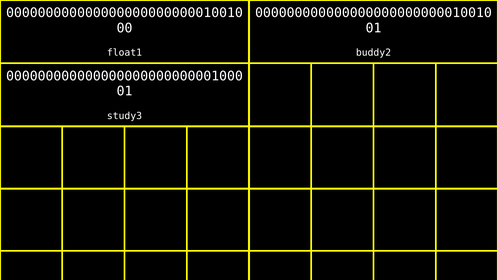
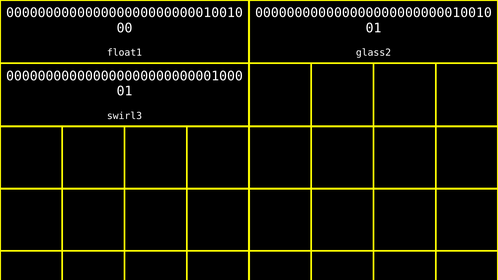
buddy2: buddy2 -> glass2
study3: study3 -> swirl3
